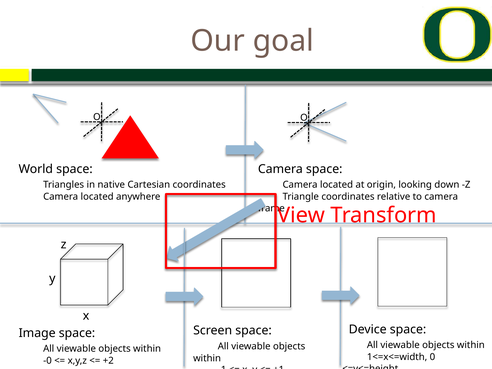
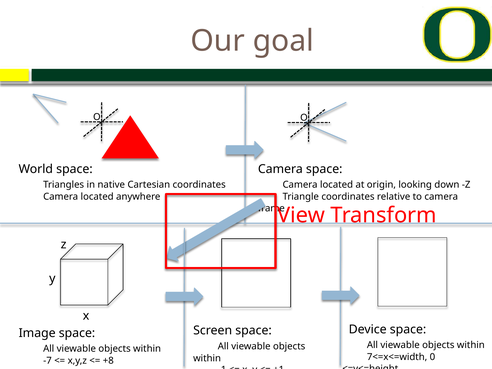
1<=x<=width: 1<=x<=width -> 7<=x<=width
-0: -0 -> -7
+2: +2 -> +8
